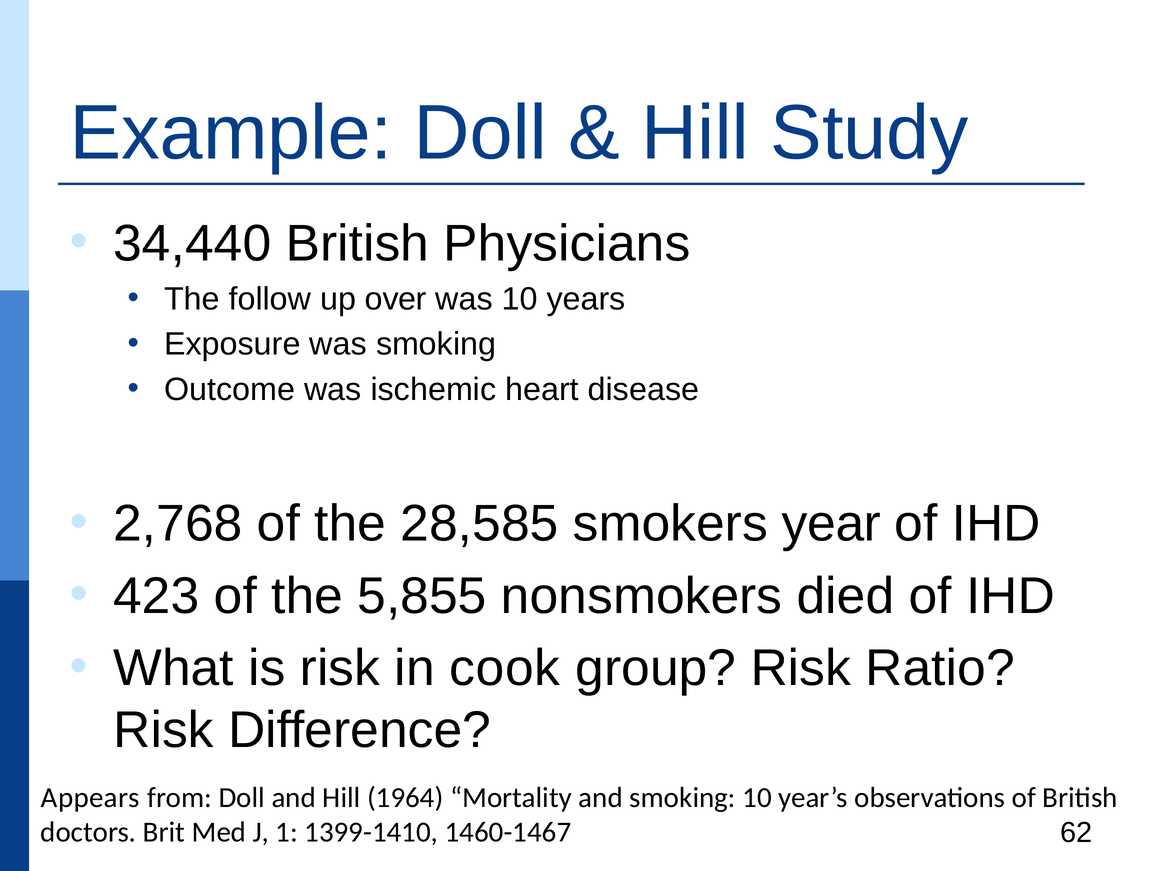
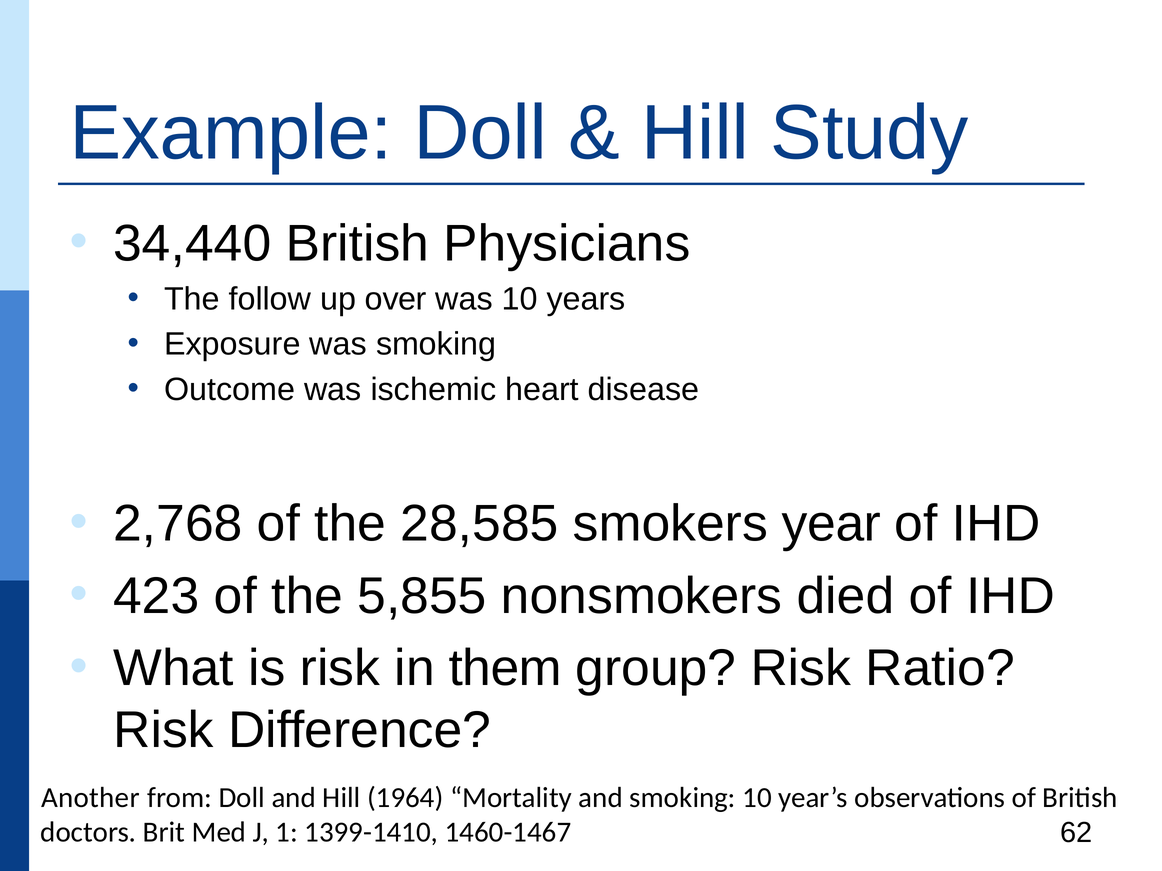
cook: cook -> them
Appears: Appears -> Another
